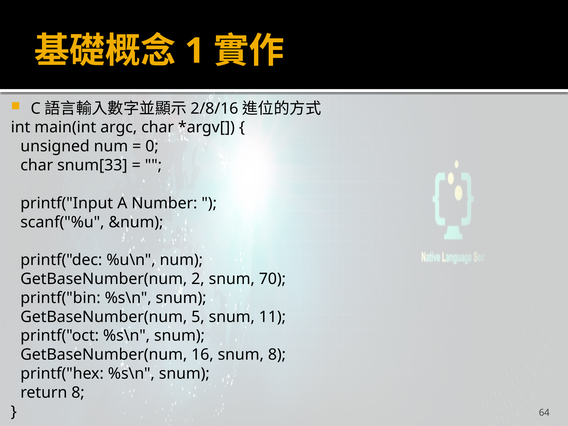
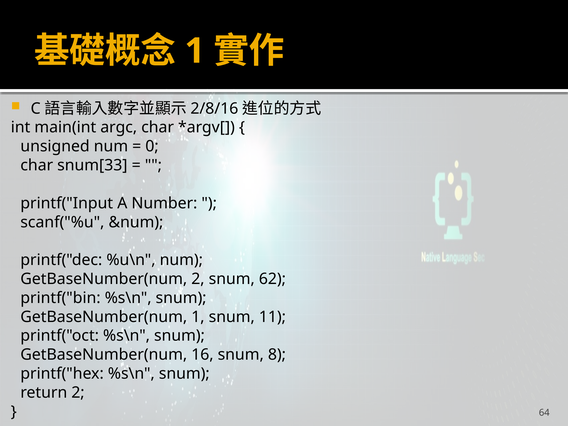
70: 70 -> 62
GetBaseNumber(num 5: 5 -> 1
return 8: 8 -> 2
